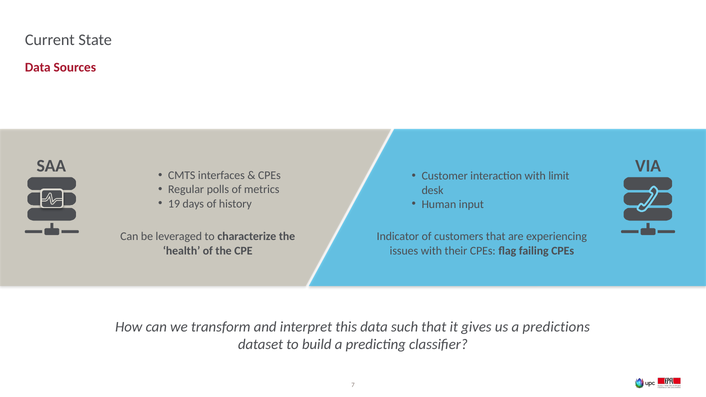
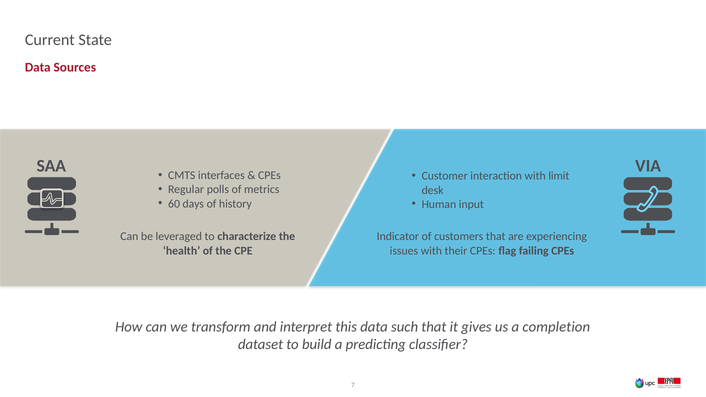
19: 19 -> 60
predictions: predictions -> completion
